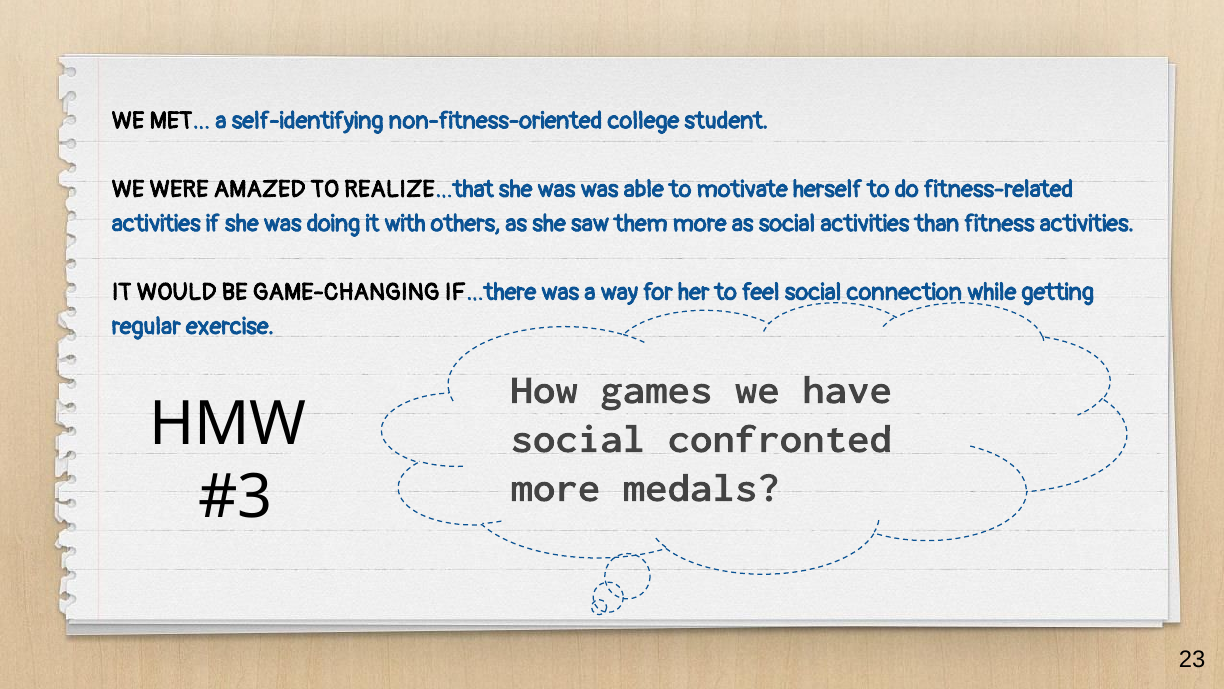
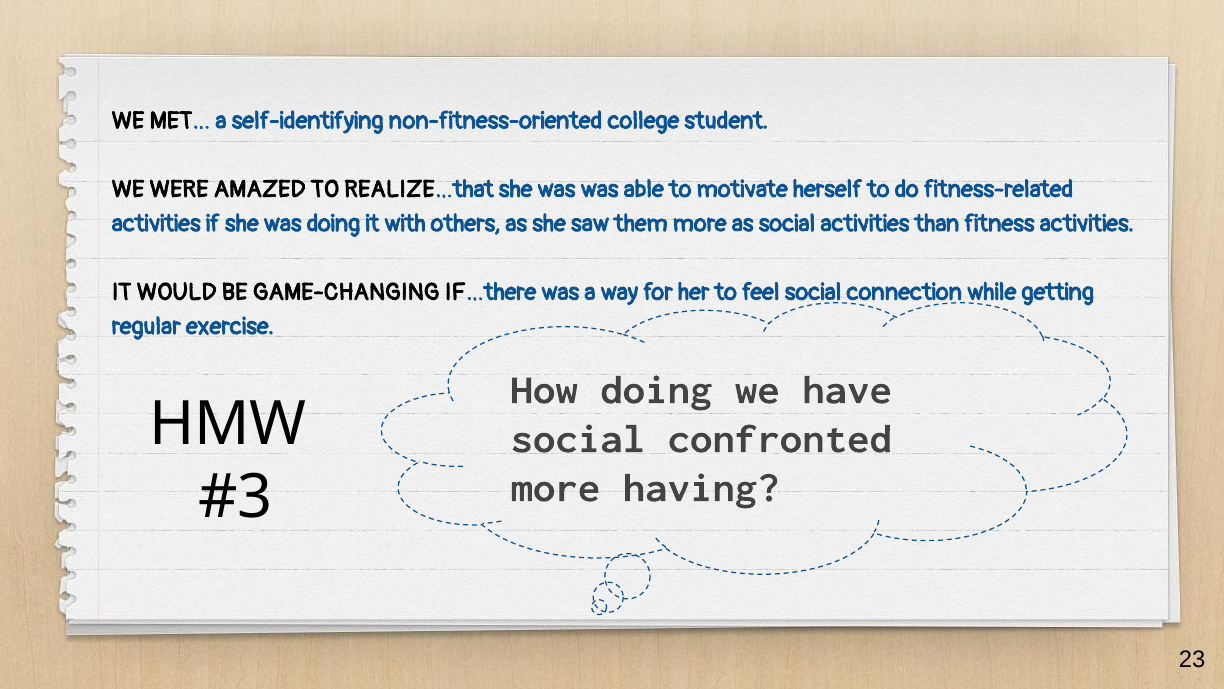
How games: games -> doing
medals: medals -> having
